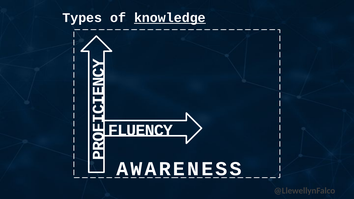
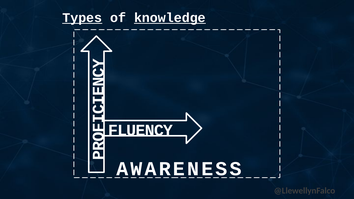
Types underline: none -> present
